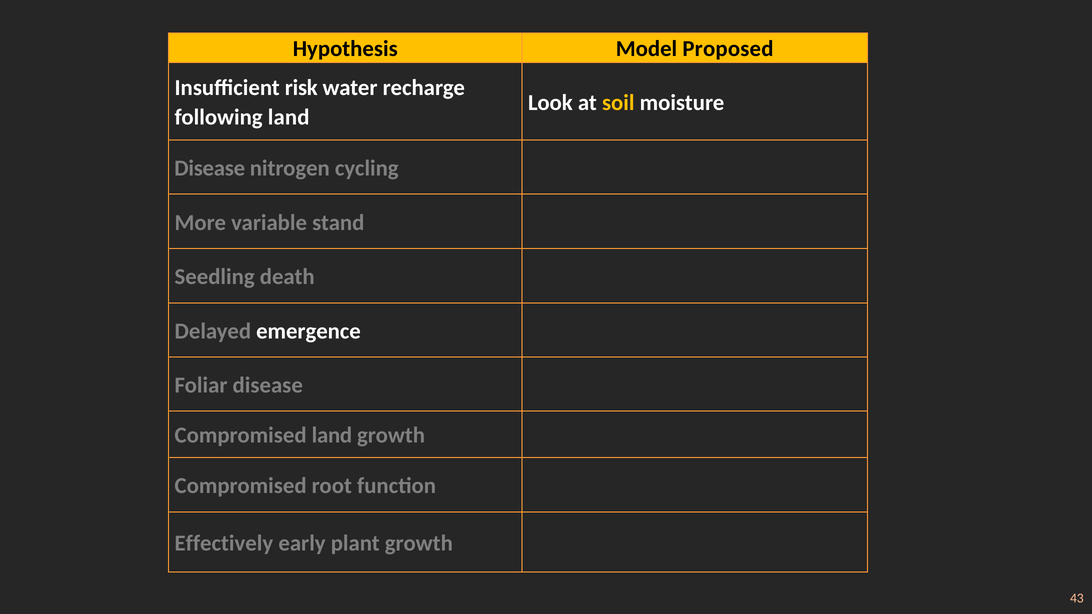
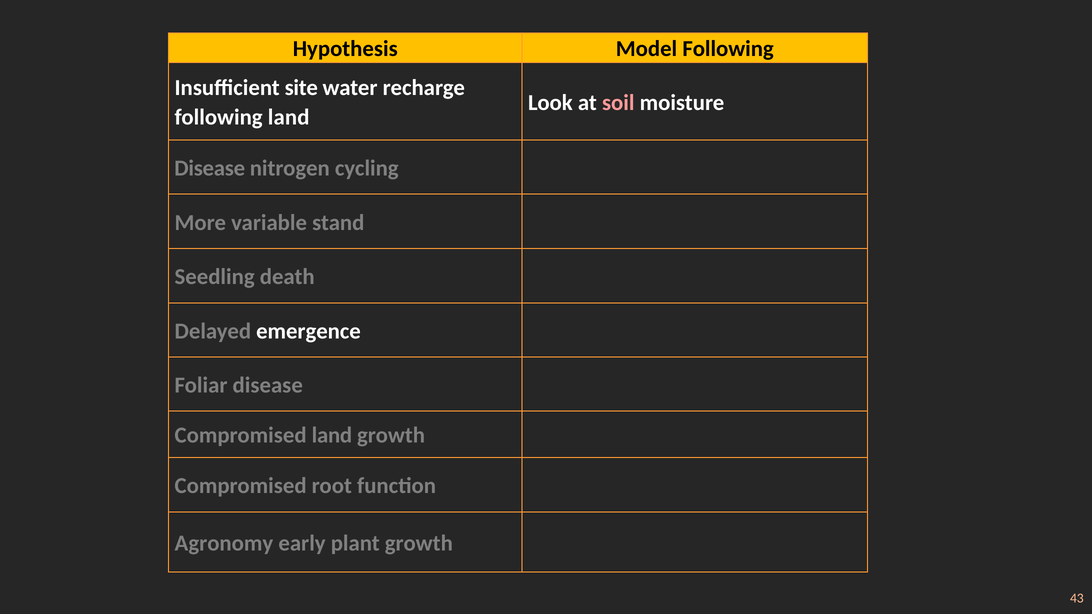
Model Proposed: Proposed -> Following
risk: risk -> site
soil colour: yellow -> pink
Effectively: Effectively -> Agronomy
